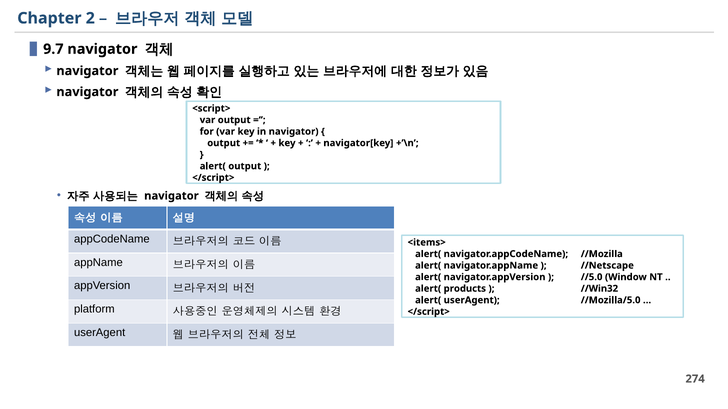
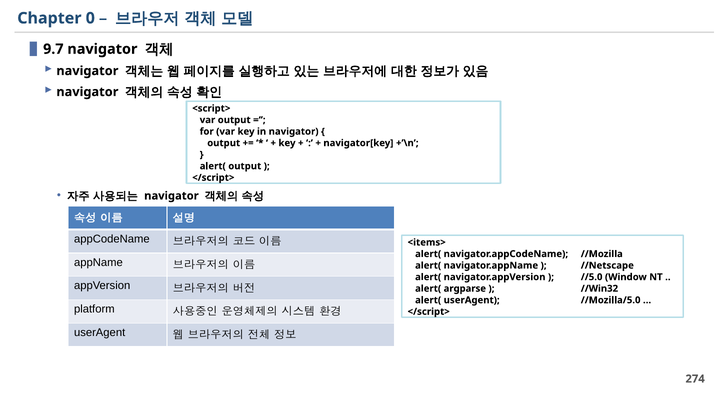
2: 2 -> 0
products: products -> argparse
